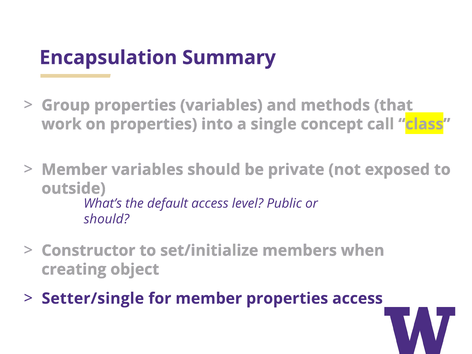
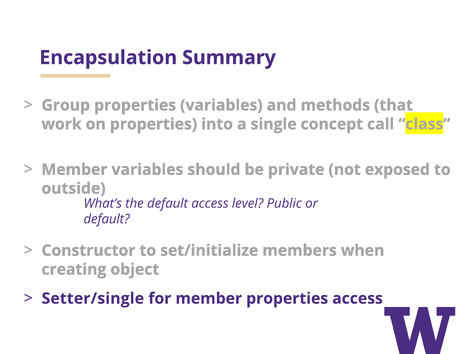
should at (106, 219): should -> default
